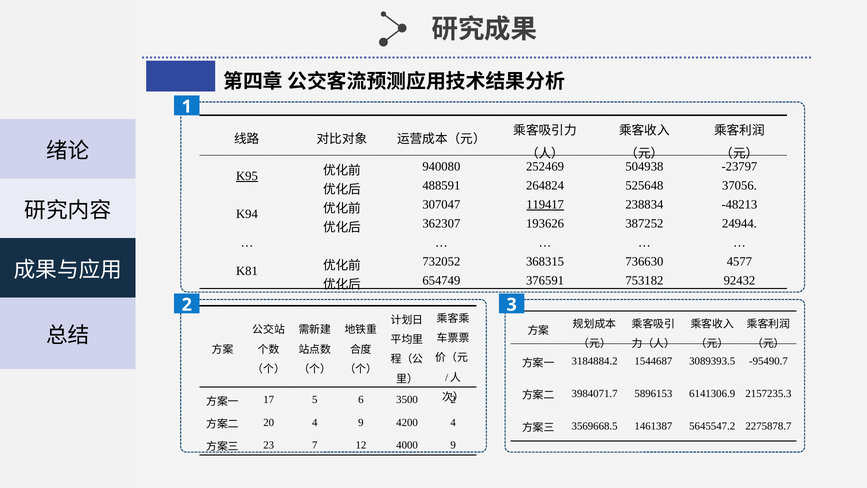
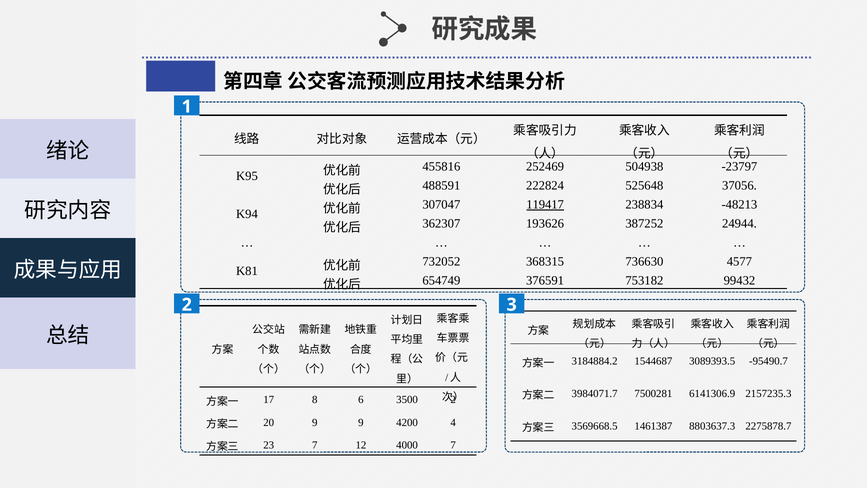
K95 underline: present -> none
940080: 940080 -> 455816
264824: 264824 -> 222824
92432: 92432 -> 99432
5896153: 5896153 -> 7500281
5: 5 -> 8
20 4: 4 -> 9
5645547.2: 5645547.2 -> 8803637.3
4000 9: 9 -> 7
